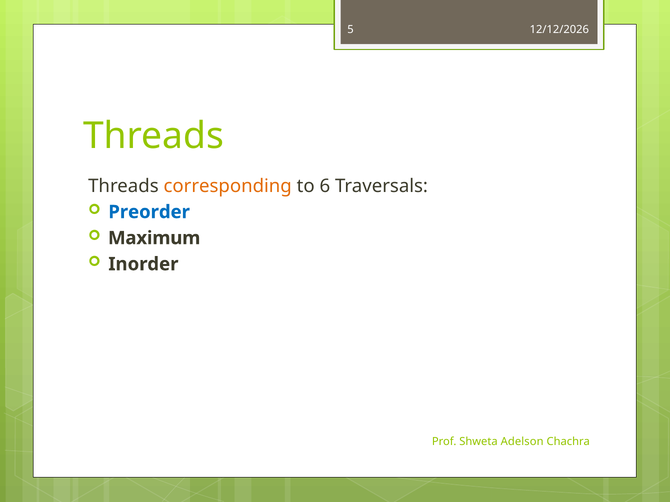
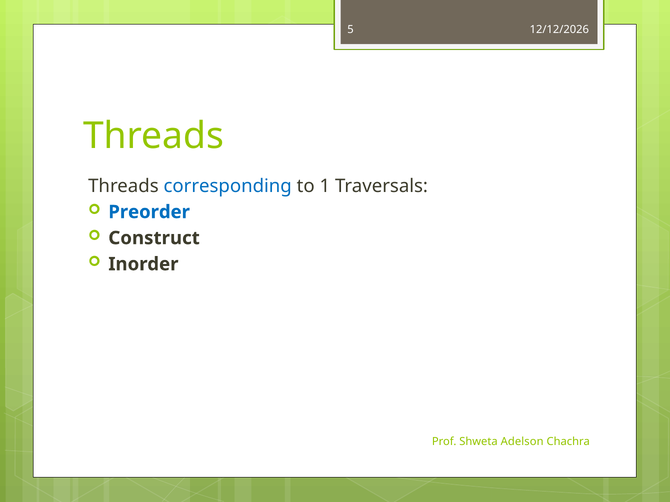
corresponding colour: orange -> blue
6: 6 -> 1
Maximum: Maximum -> Construct
